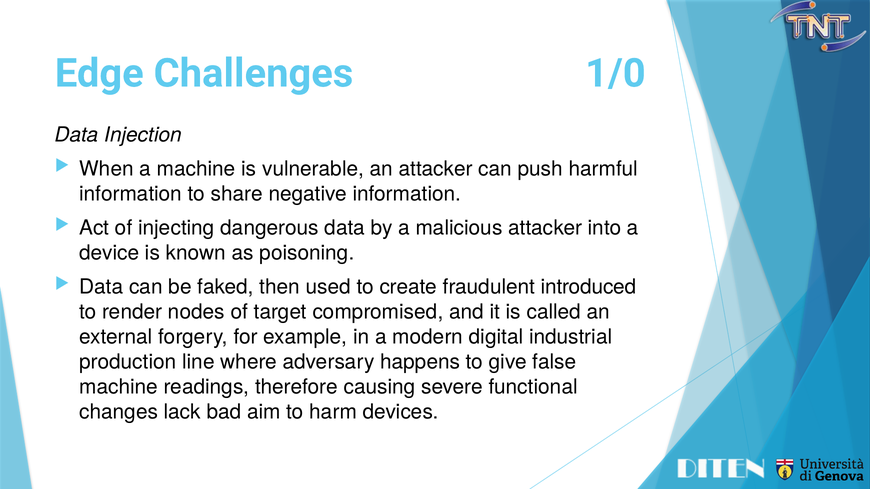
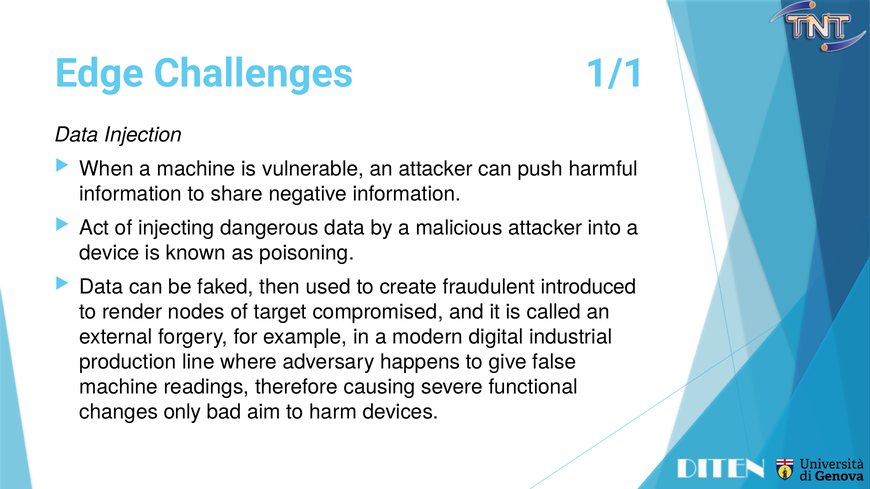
1/0: 1/0 -> 1/1
lack: lack -> only
